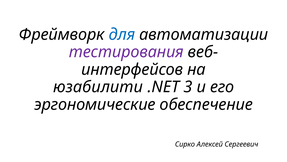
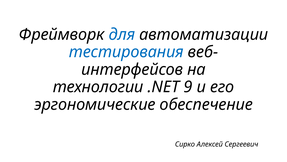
тестирования colour: purple -> blue
юзабилити: юзабилити -> технологии
3: 3 -> 9
